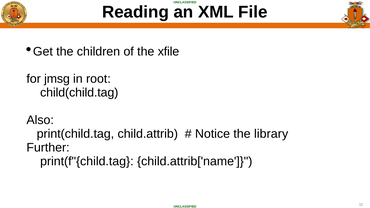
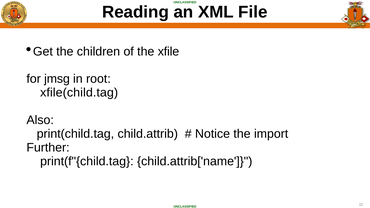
child(child.tag: child(child.tag -> xfile(child.tag
library: library -> import
